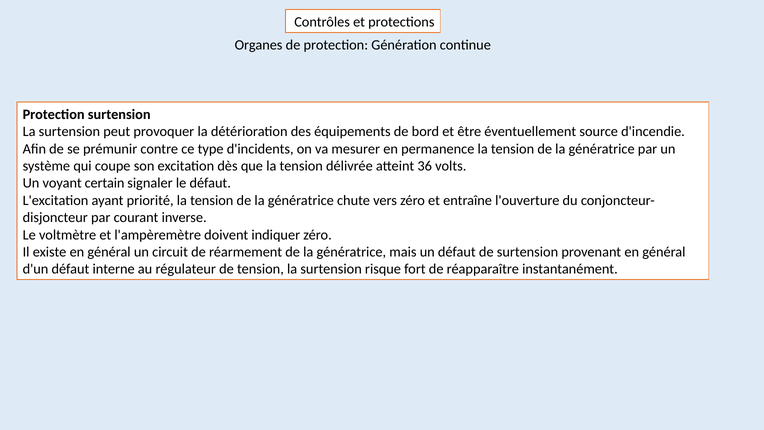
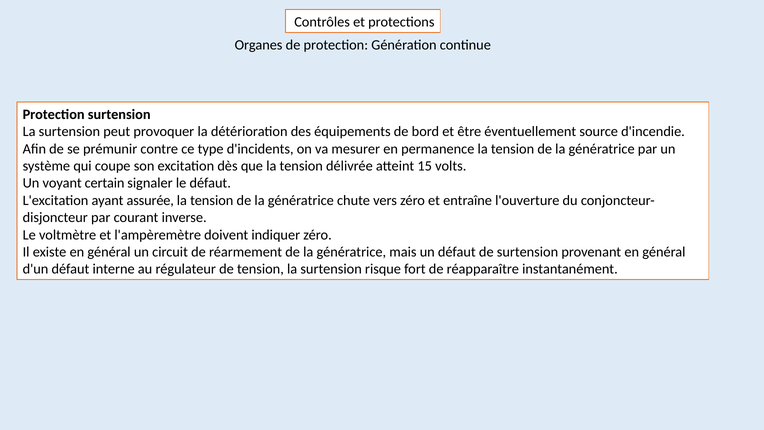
36: 36 -> 15
priorité: priorité -> assurée
